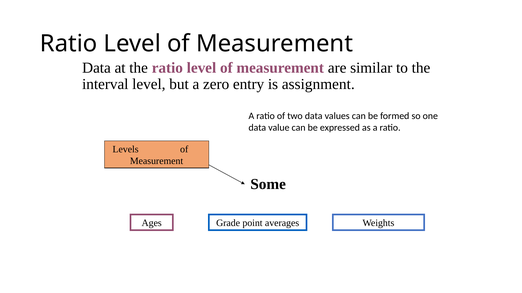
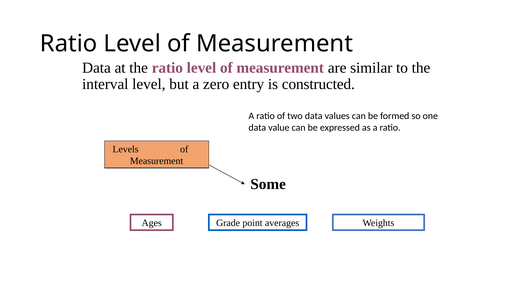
assignment: assignment -> constructed
